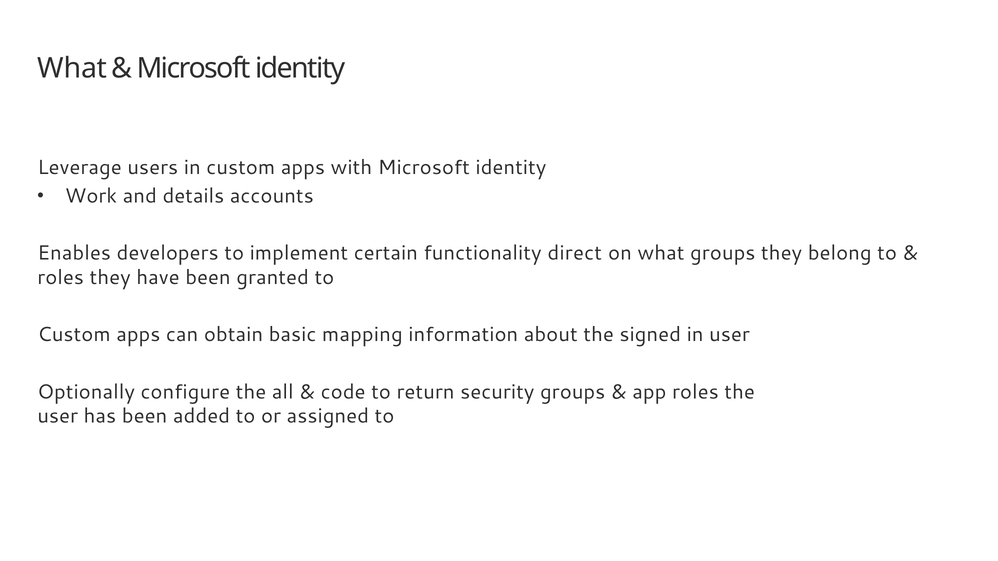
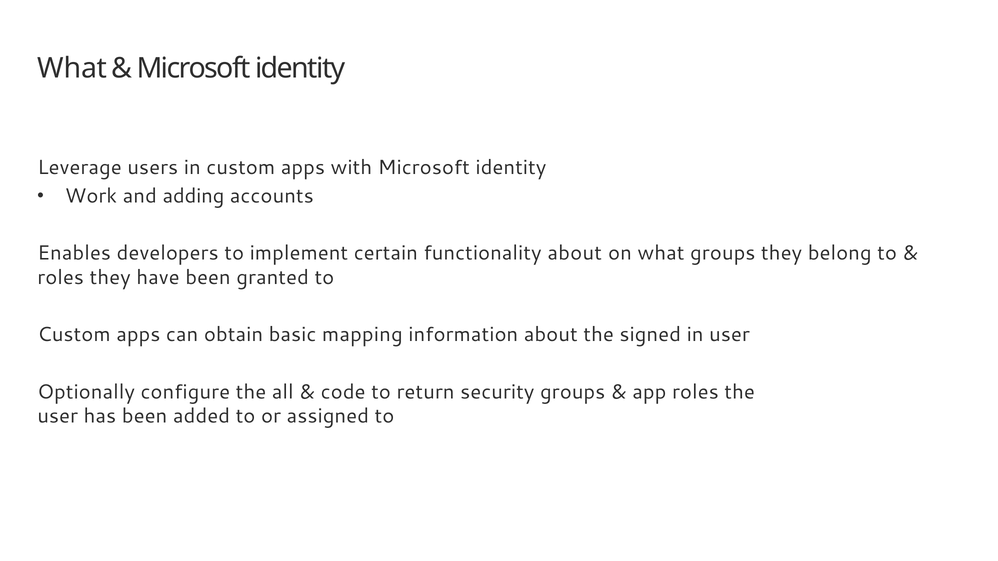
details: details -> adding
functionality direct: direct -> about
